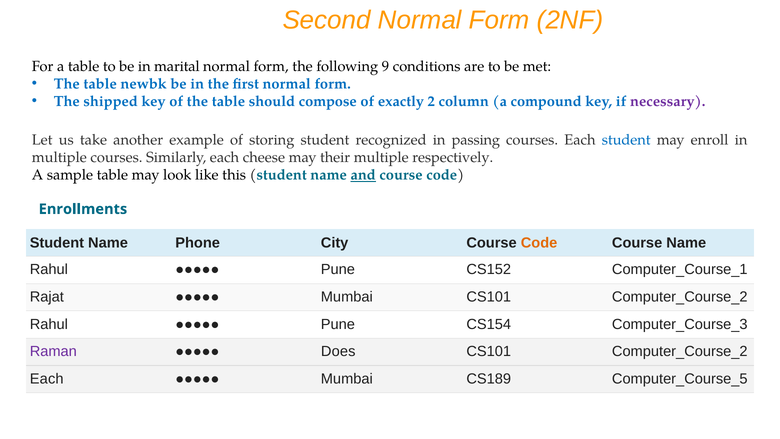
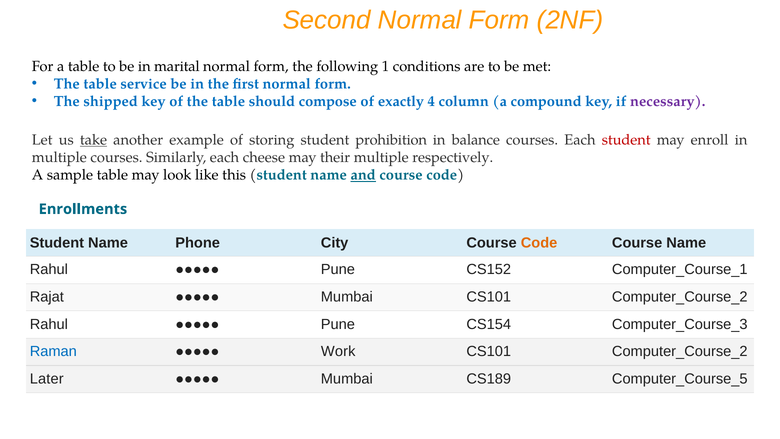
9: 9 -> 1
newbk: newbk -> service
2: 2 -> 4
take underline: none -> present
recognized: recognized -> prohibition
passing: passing -> balance
student at (626, 140) colour: blue -> red
Raman colour: purple -> blue
Does: Does -> Work
Each at (47, 379): Each -> Later
